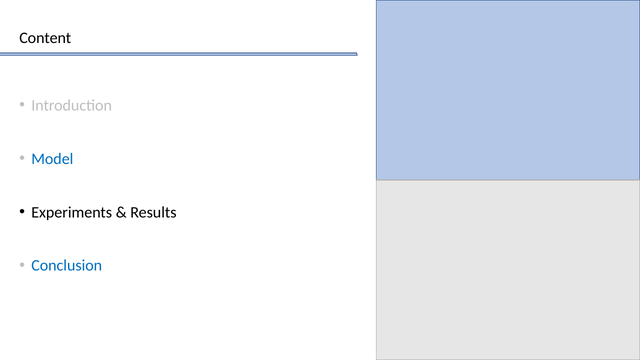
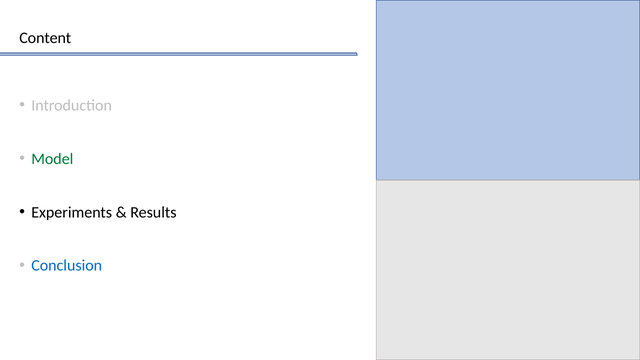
Model colour: blue -> green
